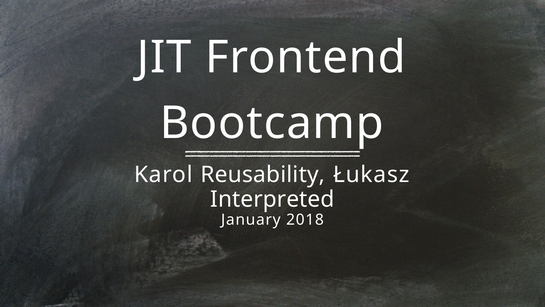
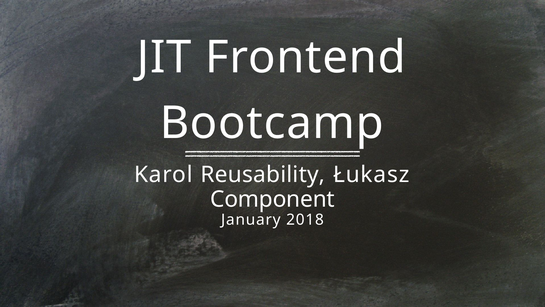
Interpreted: Interpreted -> Component
